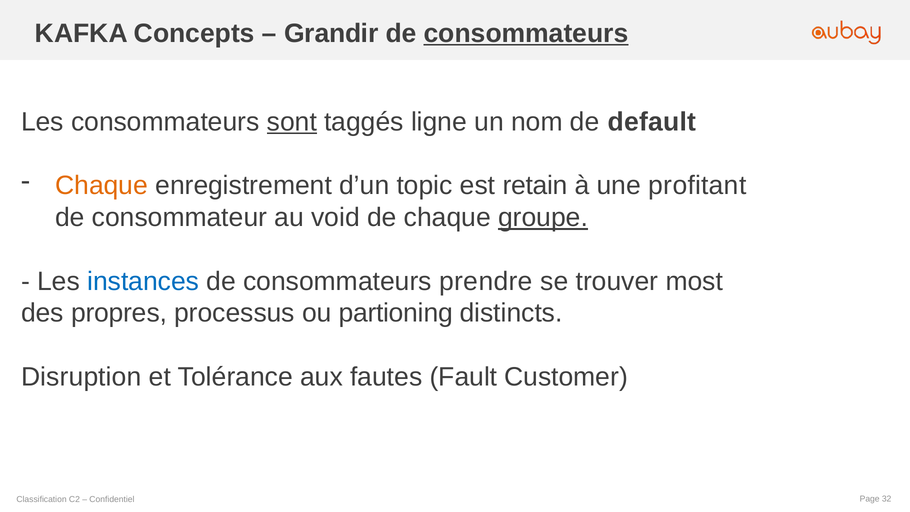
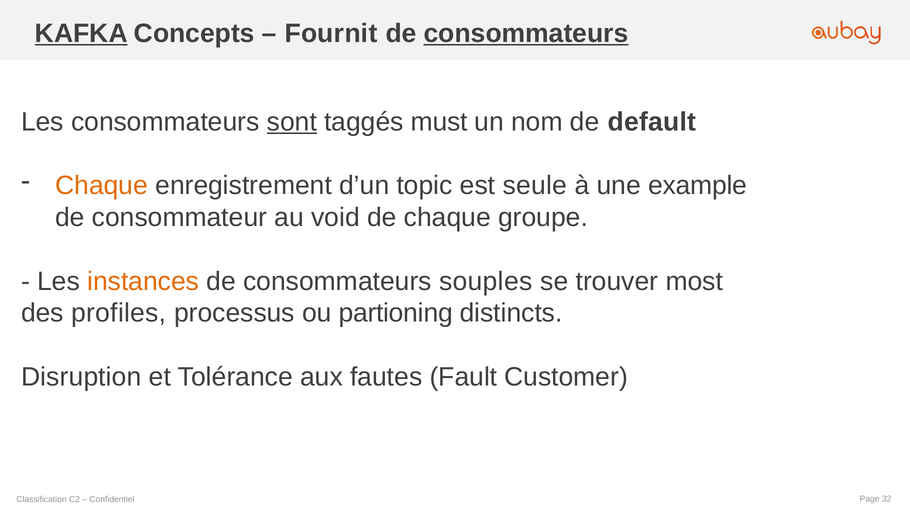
KAFKA underline: none -> present
Grandir: Grandir -> Fournit
ligne: ligne -> must
retain: retain -> seule
profitant: profitant -> example
groupe underline: present -> none
instances colour: blue -> orange
prendre: prendre -> souples
propres: propres -> profiles
